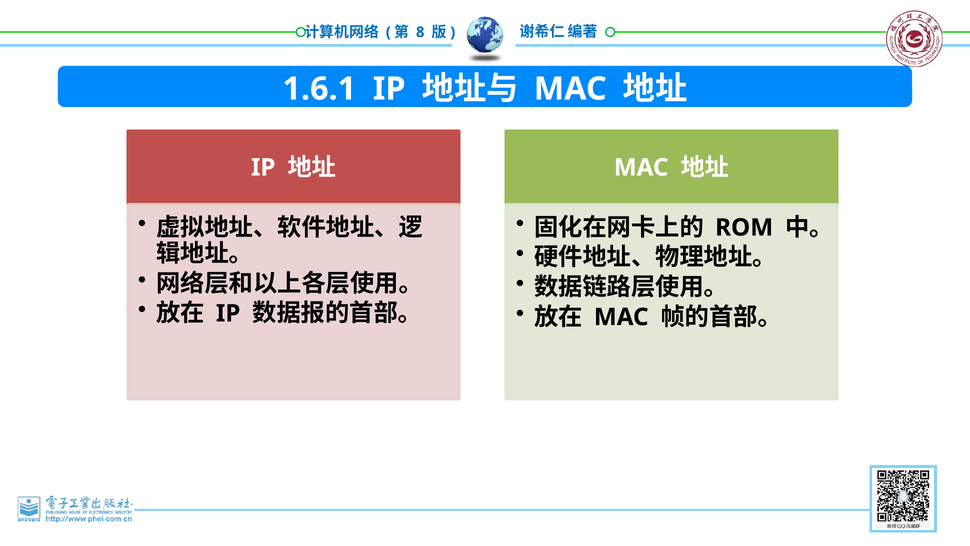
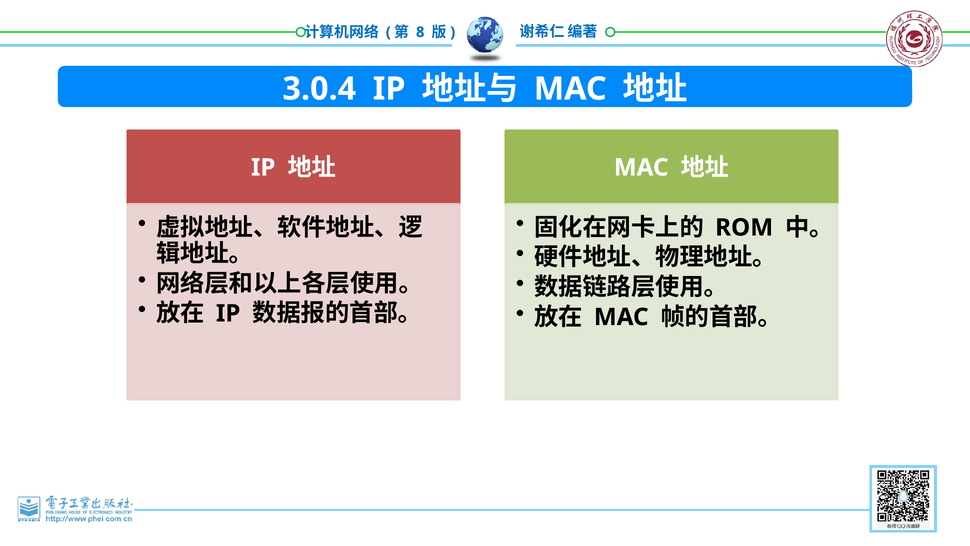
1.6.1: 1.6.1 -> 3.0.4
